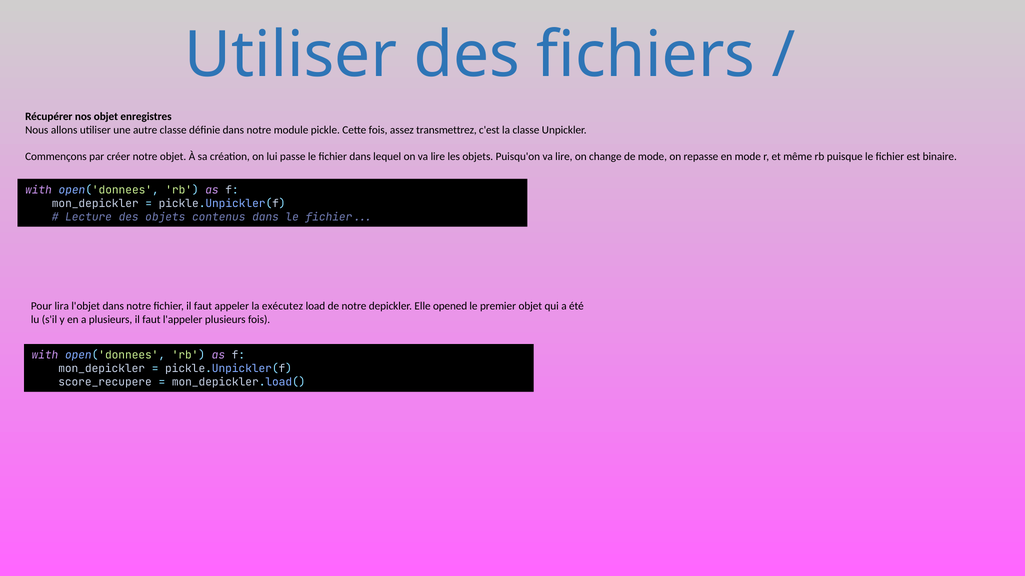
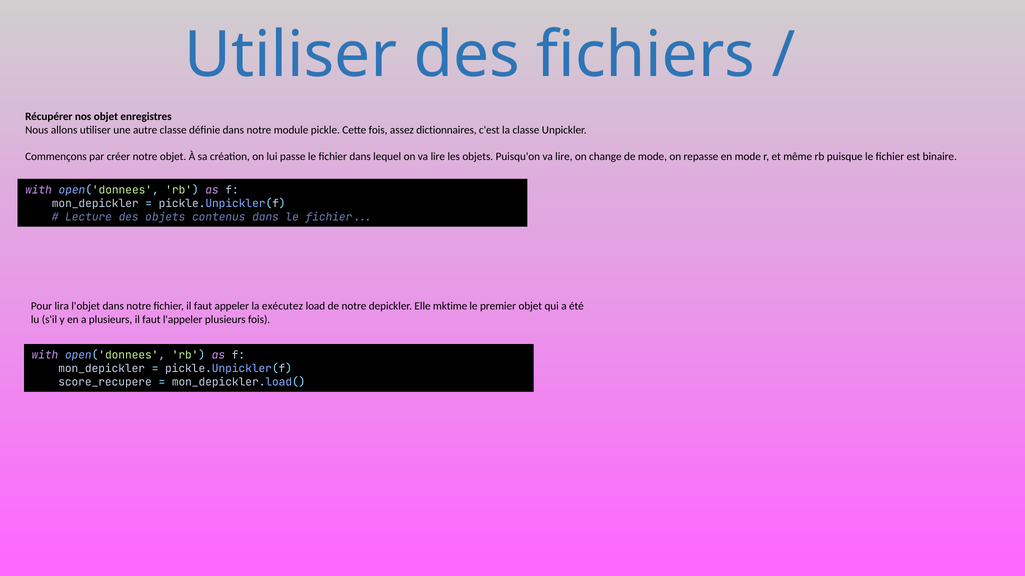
transmettrez: transmettrez -> dictionnaires
opened: opened -> mktime
